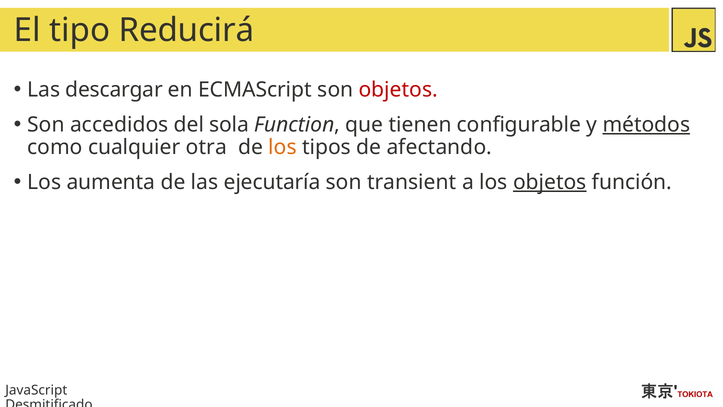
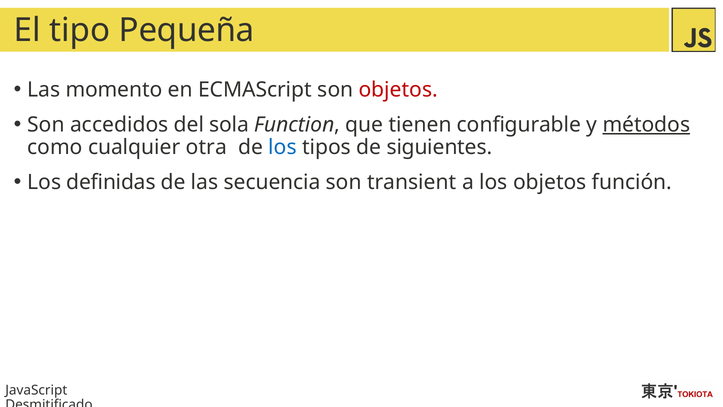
Reducirá: Reducirá -> Pequeña
descargar: descargar -> momento
los at (283, 147) colour: orange -> blue
afectando: afectando -> siguientes
aumenta: aumenta -> definidas
ejecutaría: ejecutaría -> secuencia
objetos at (550, 182) underline: present -> none
